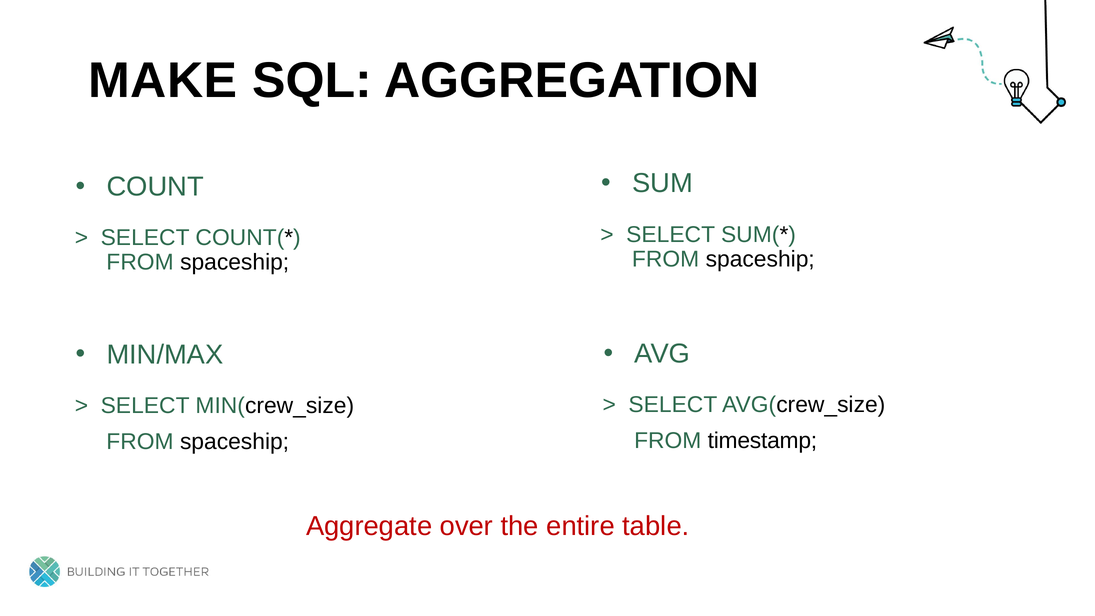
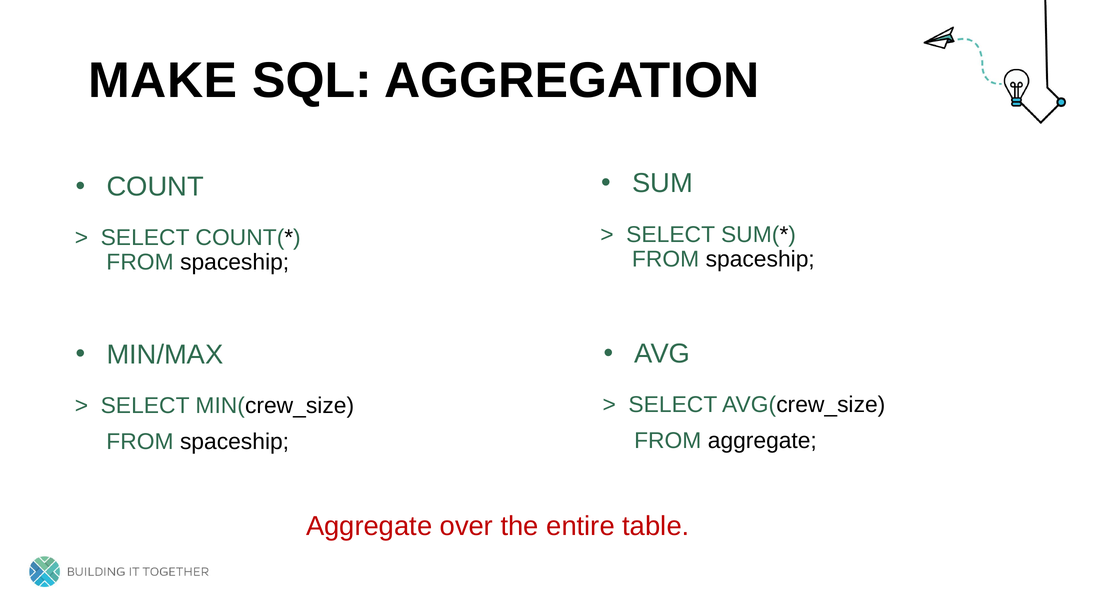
FROM timestamp: timestamp -> aggregate
